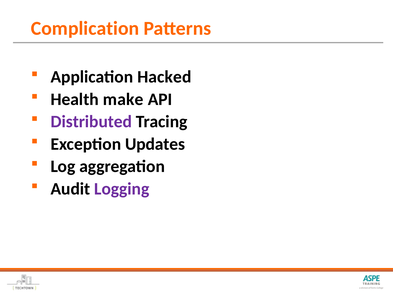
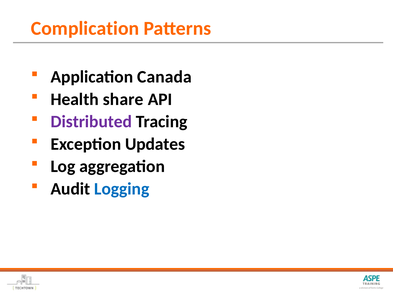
Hacked: Hacked -> Canada
make: make -> share
Logging colour: purple -> blue
